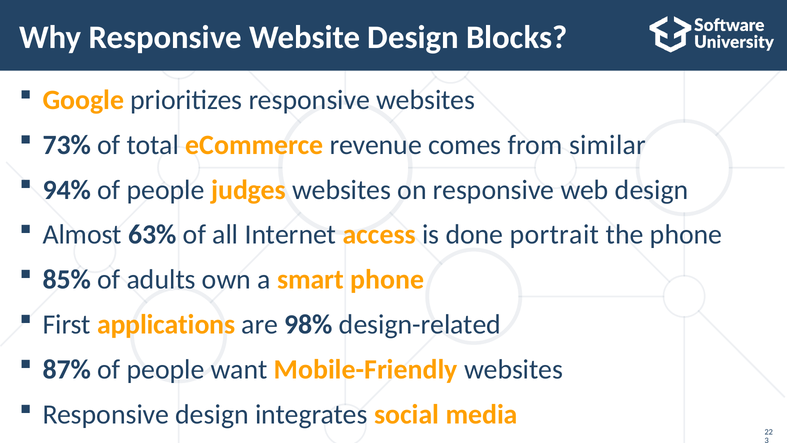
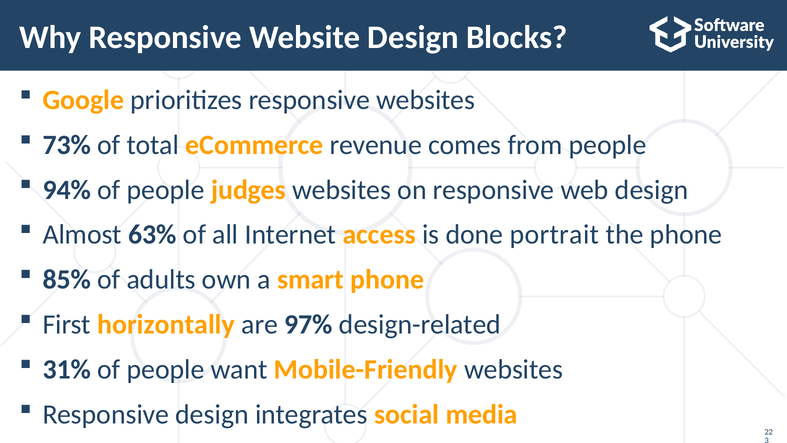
from similar: similar -> people
applications: applications -> horizontally
98%: 98% -> 97%
87%: 87% -> 31%
